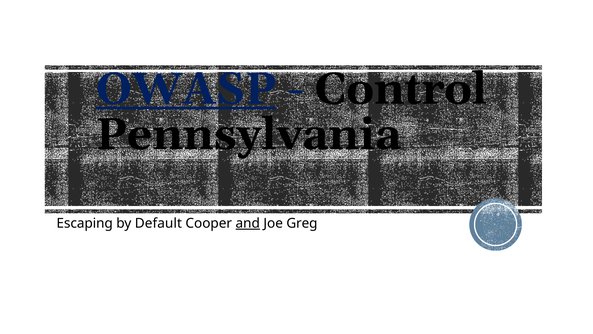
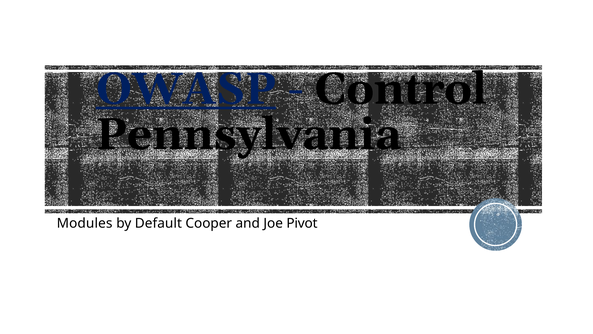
Escaping: Escaping -> Modules
and underline: present -> none
Greg: Greg -> Pivot
